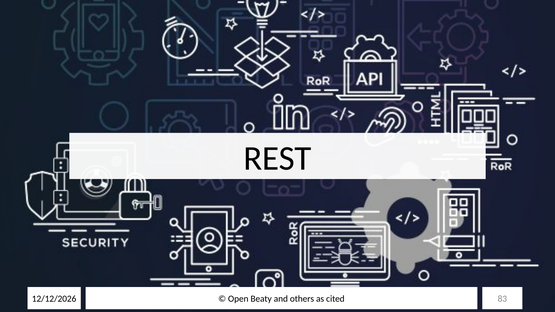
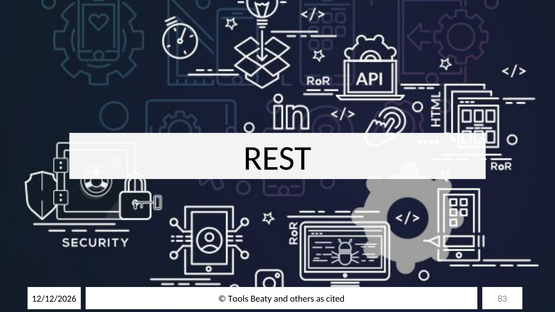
Open: Open -> Tools
